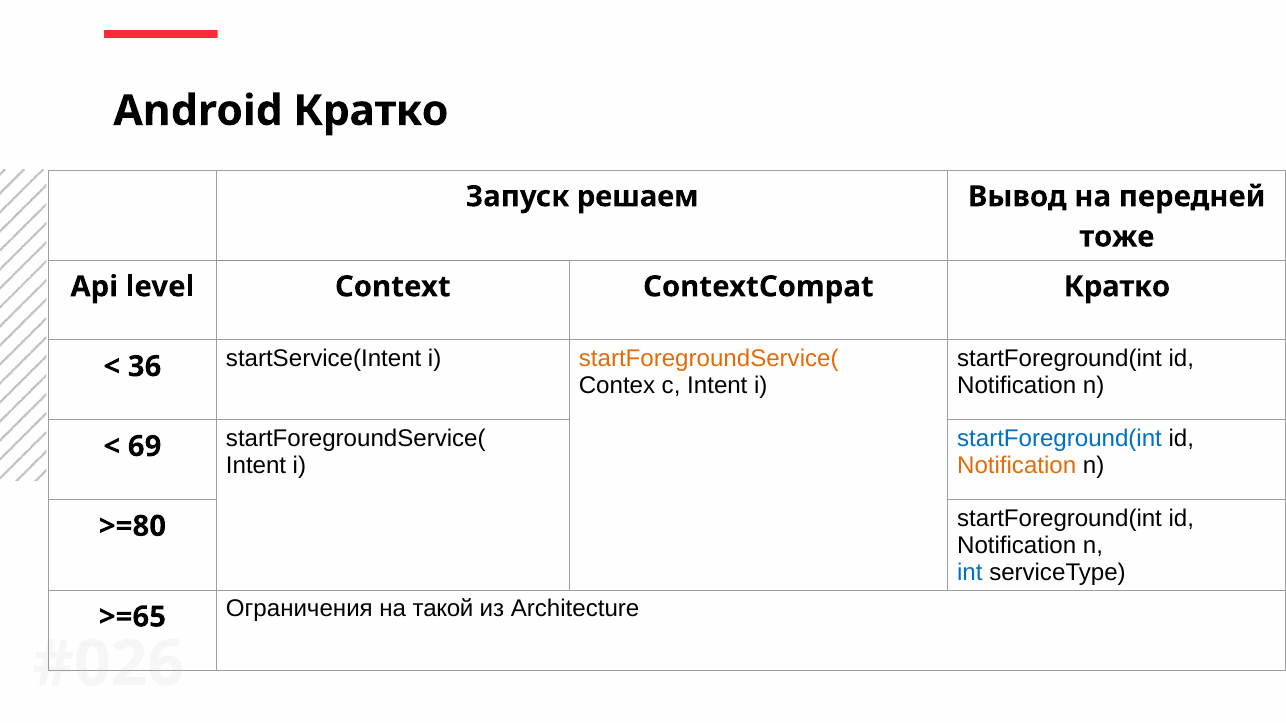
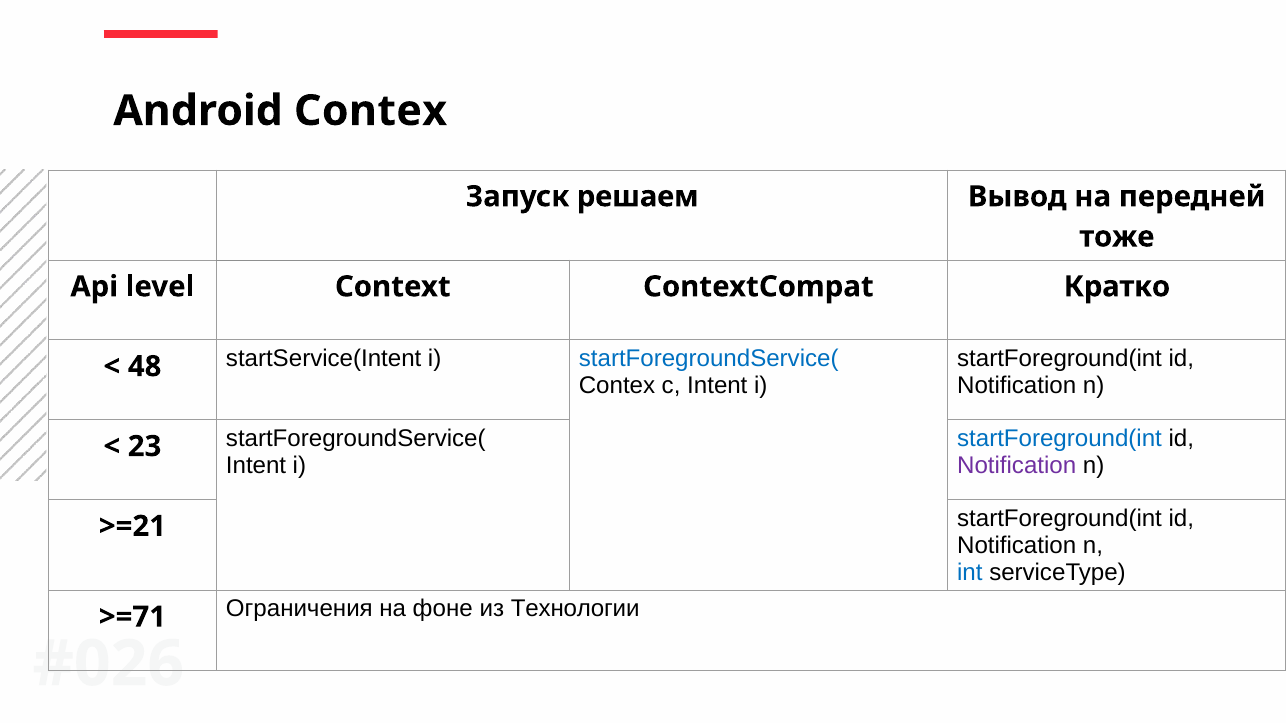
Android Кратко: Кратко -> Contex
startForegroundService( at (709, 359) colour: orange -> blue
36: 36 -> 48
69: 69 -> 23
Notification at (1017, 466) colour: orange -> purple
>=80: >=80 -> >=21
такой: такой -> фоне
Architecture: Architecture -> Технологии
>=65: >=65 -> >=71
